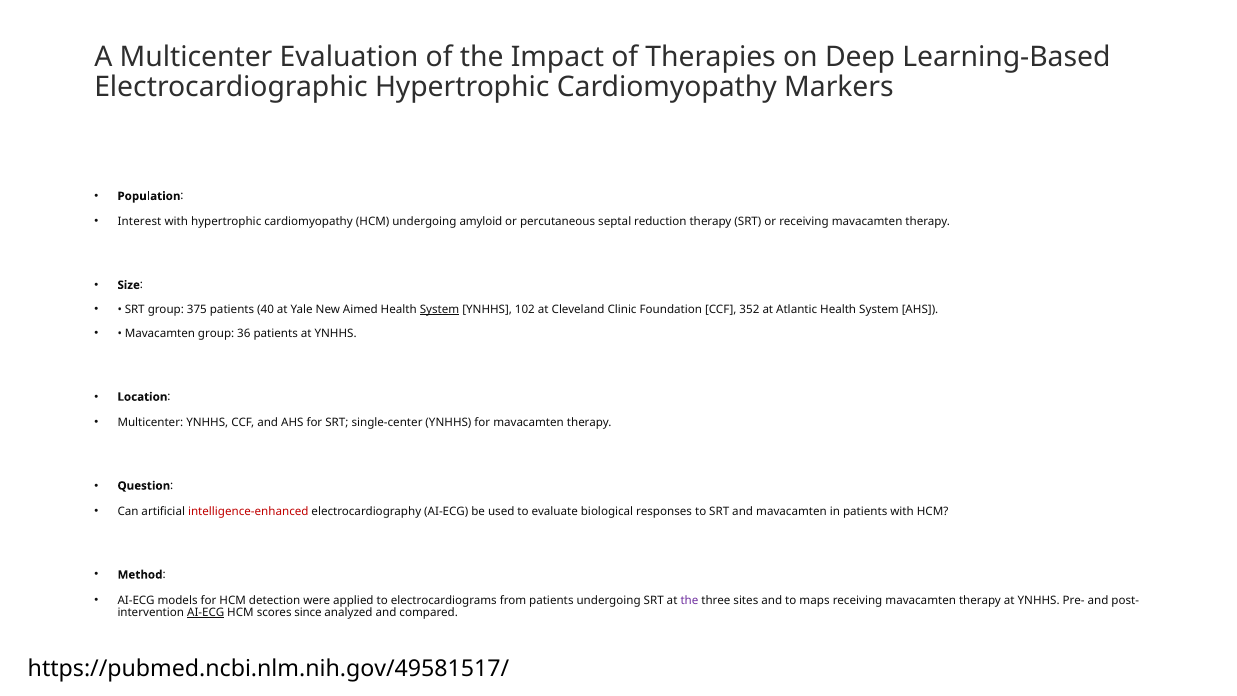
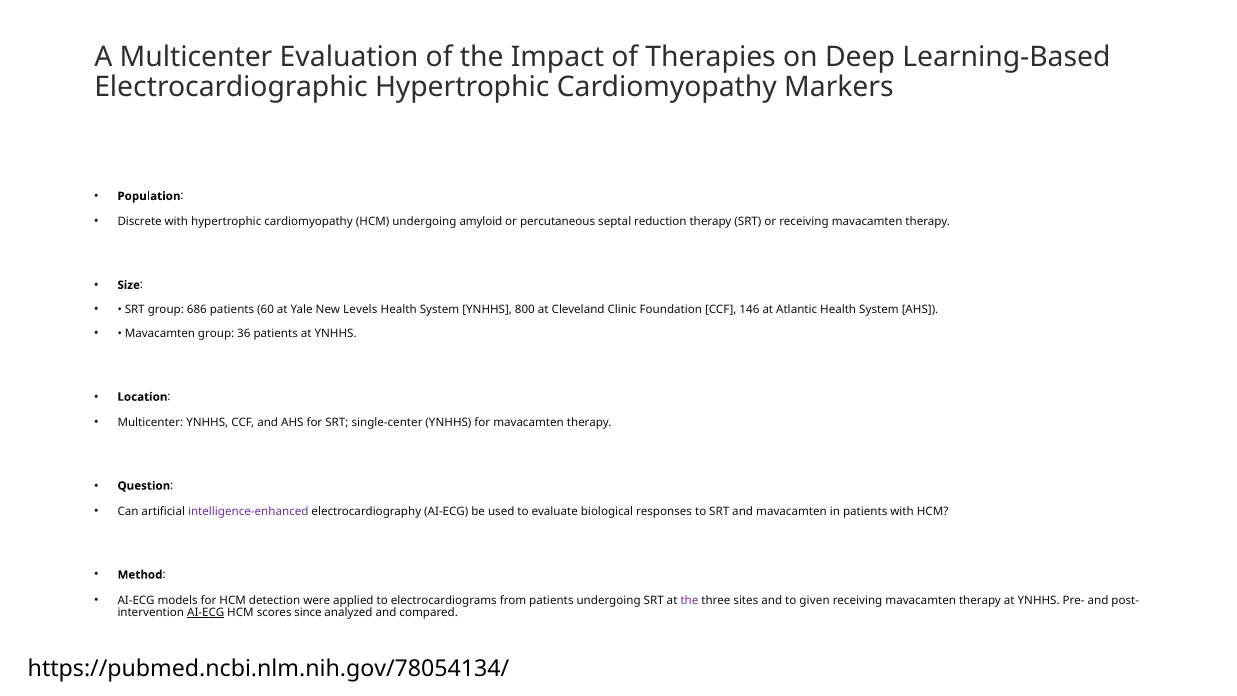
Interest: Interest -> Discrete
375: 375 -> 686
40: 40 -> 60
Aimed: Aimed -> Levels
System at (440, 309) underline: present -> none
102: 102 -> 800
352: 352 -> 146
intelligence-enhanced colour: red -> purple
maps: maps -> given
https://pubmed.ncbi.nlm.nih.gov/49581517/: https://pubmed.ncbi.nlm.nih.gov/49581517/ -> https://pubmed.ncbi.nlm.nih.gov/78054134/
